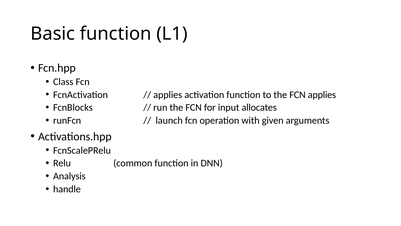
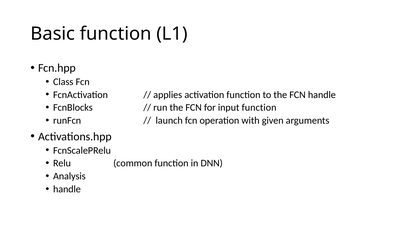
FCN applies: applies -> handle
input allocates: allocates -> function
